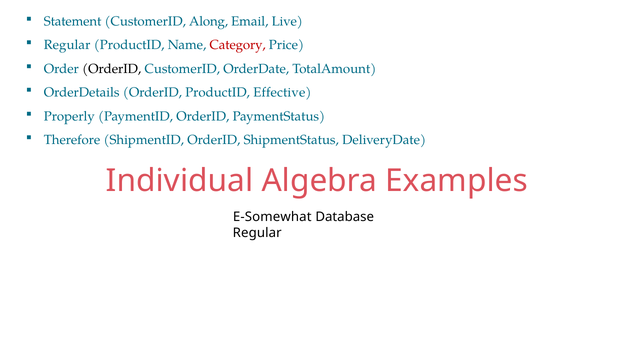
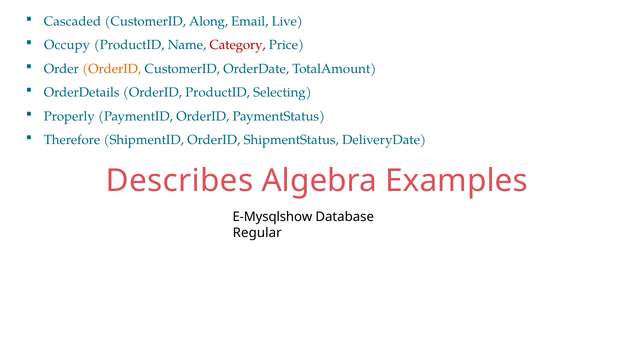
Statement: Statement -> Cascaded
Regular at (67, 45): Regular -> Occupy
OrderID at (112, 69) colour: black -> orange
Effective: Effective -> Selecting
Individual: Individual -> Describes
E-Somewhat: E-Somewhat -> E-Mysqlshow
